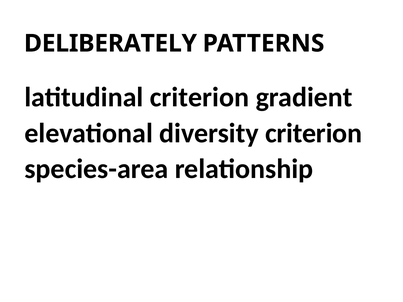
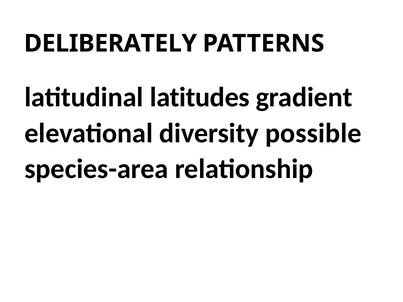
latitudinal criterion: criterion -> latitudes
diversity criterion: criterion -> possible
